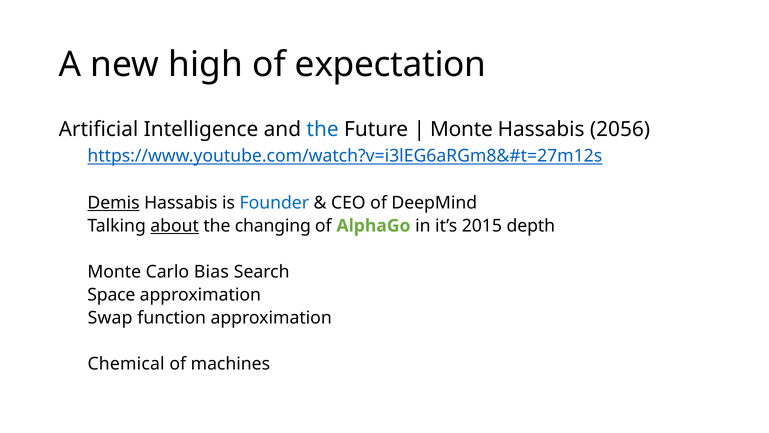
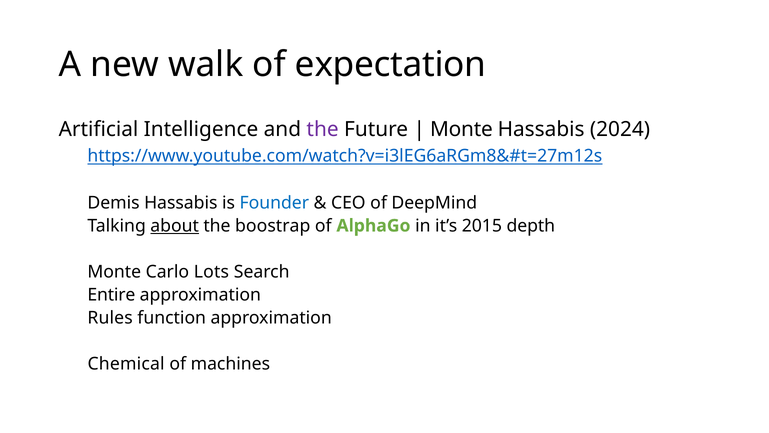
high: high -> walk
the at (323, 129) colour: blue -> purple
2056: 2056 -> 2024
Demis underline: present -> none
changing: changing -> boostrap
Bias: Bias -> Lots
Space: Space -> Entire
Swap: Swap -> Rules
